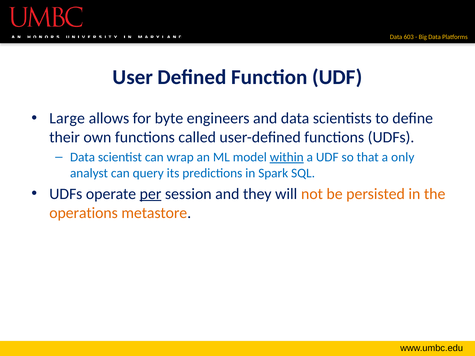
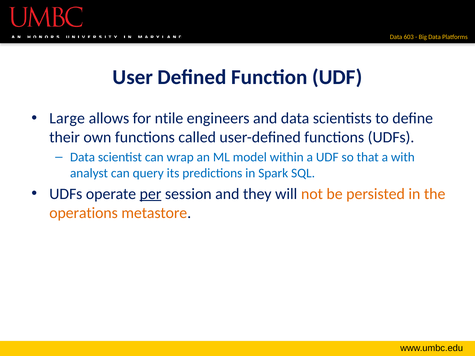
byte: byte -> ntile
within underline: present -> none
only: only -> with
